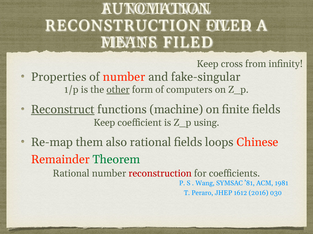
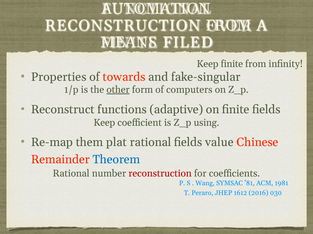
RECONSTRUCTION FILED: FILED -> FROM
Keep cross: cross -> finite
of number: number -> towards
Reconstruct underline: present -> none
machine: machine -> adaptive
also: also -> plat
loops: loops -> value
Theorem colour: green -> blue
